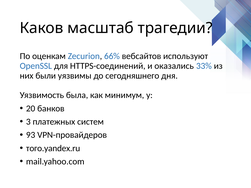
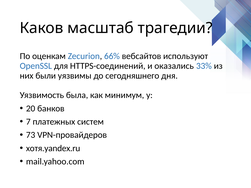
3: 3 -> 7
93: 93 -> 73
того.yandex.ru: того.yandex.ru -> хотя.yandex.ru
